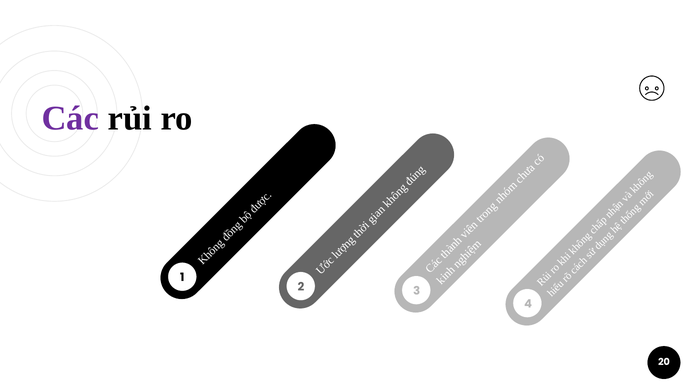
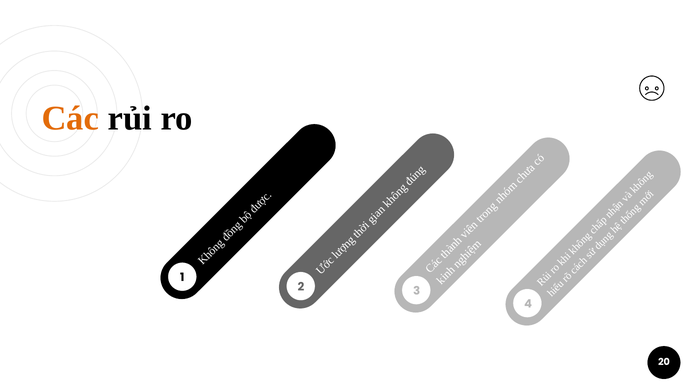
Các colour: purple -> orange
